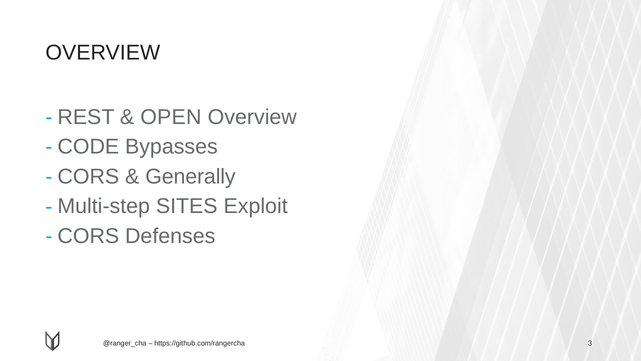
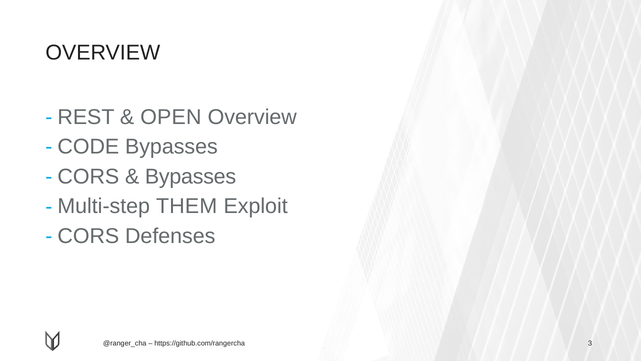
Generally at (190, 176): Generally -> Bypasses
SITES: SITES -> THEM
